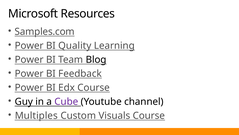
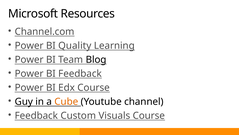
Samples.com: Samples.com -> Channel.com
Cube colour: purple -> orange
Multiples at (36, 115): Multiples -> Feedback
